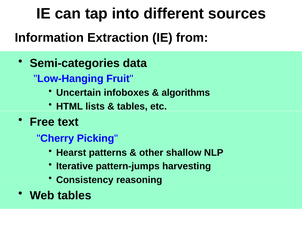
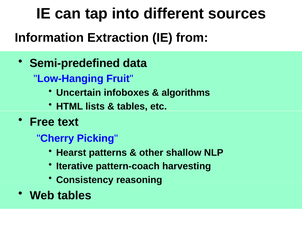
Semi-categories: Semi-categories -> Semi-predefined
pattern-jumps: pattern-jumps -> pattern-coach
